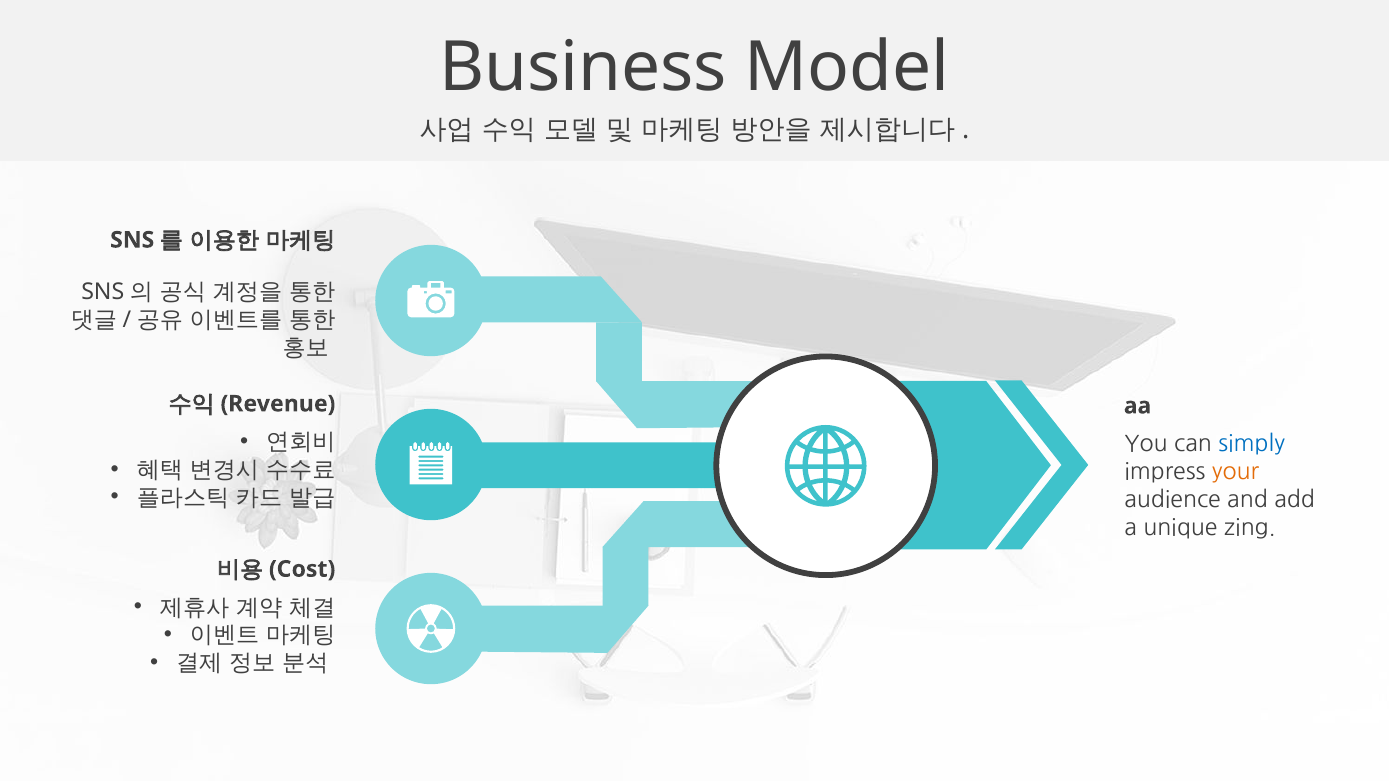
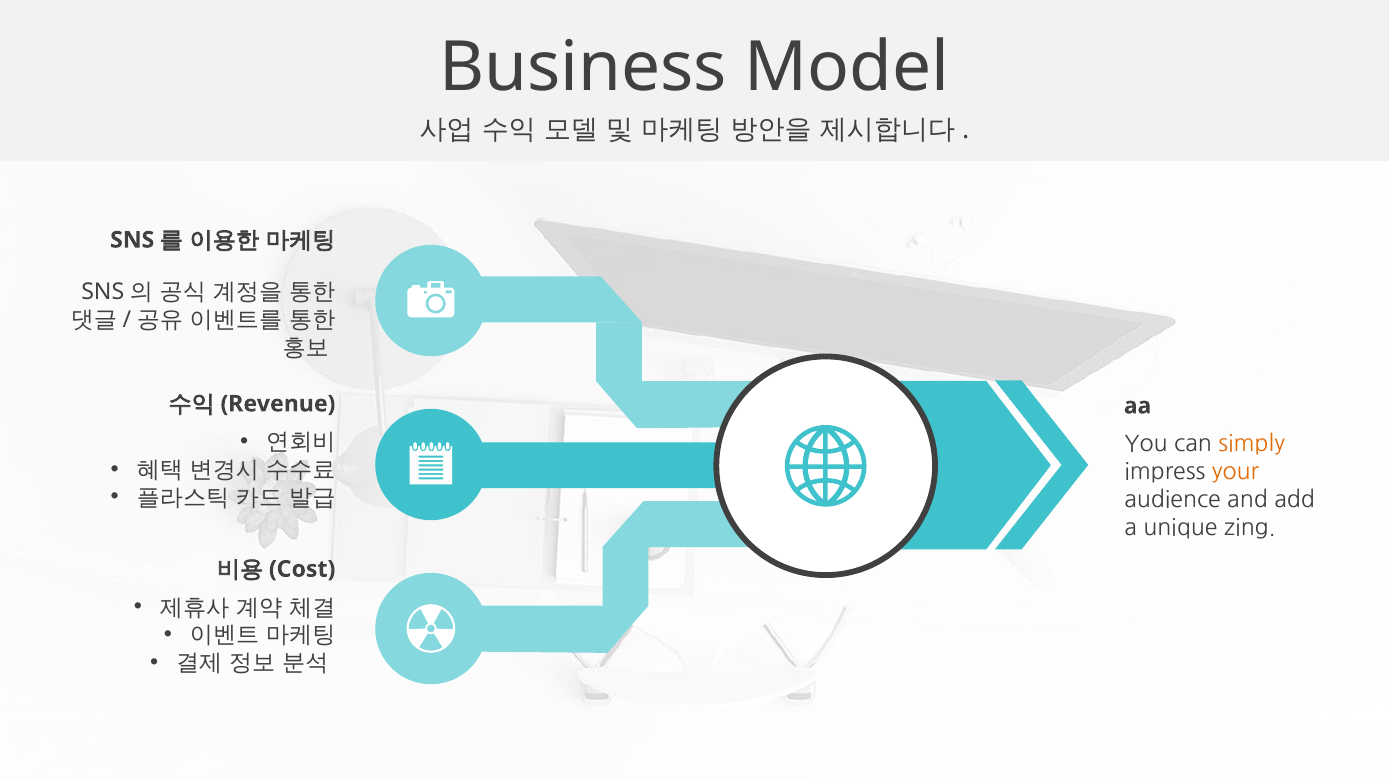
simply colour: blue -> orange
